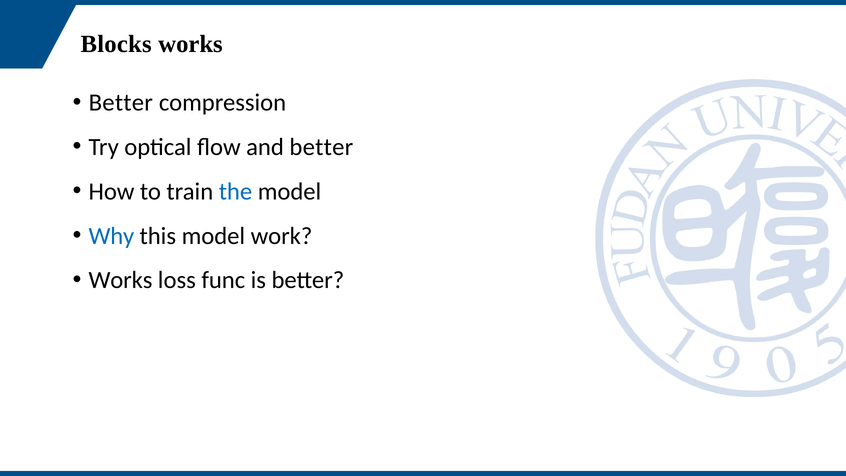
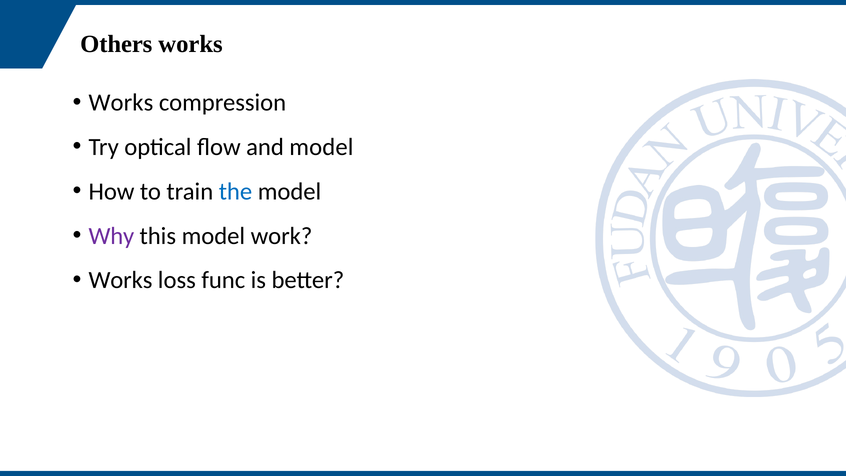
Blocks: Blocks -> Others
Better at (121, 103): Better -> Works
and better: better -> model
Why colour: blue -> purple
